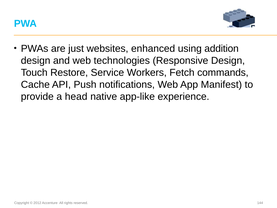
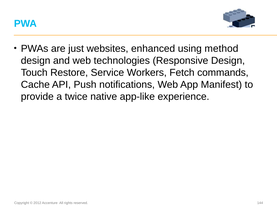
addition: addition -> method
head: head -> twice
